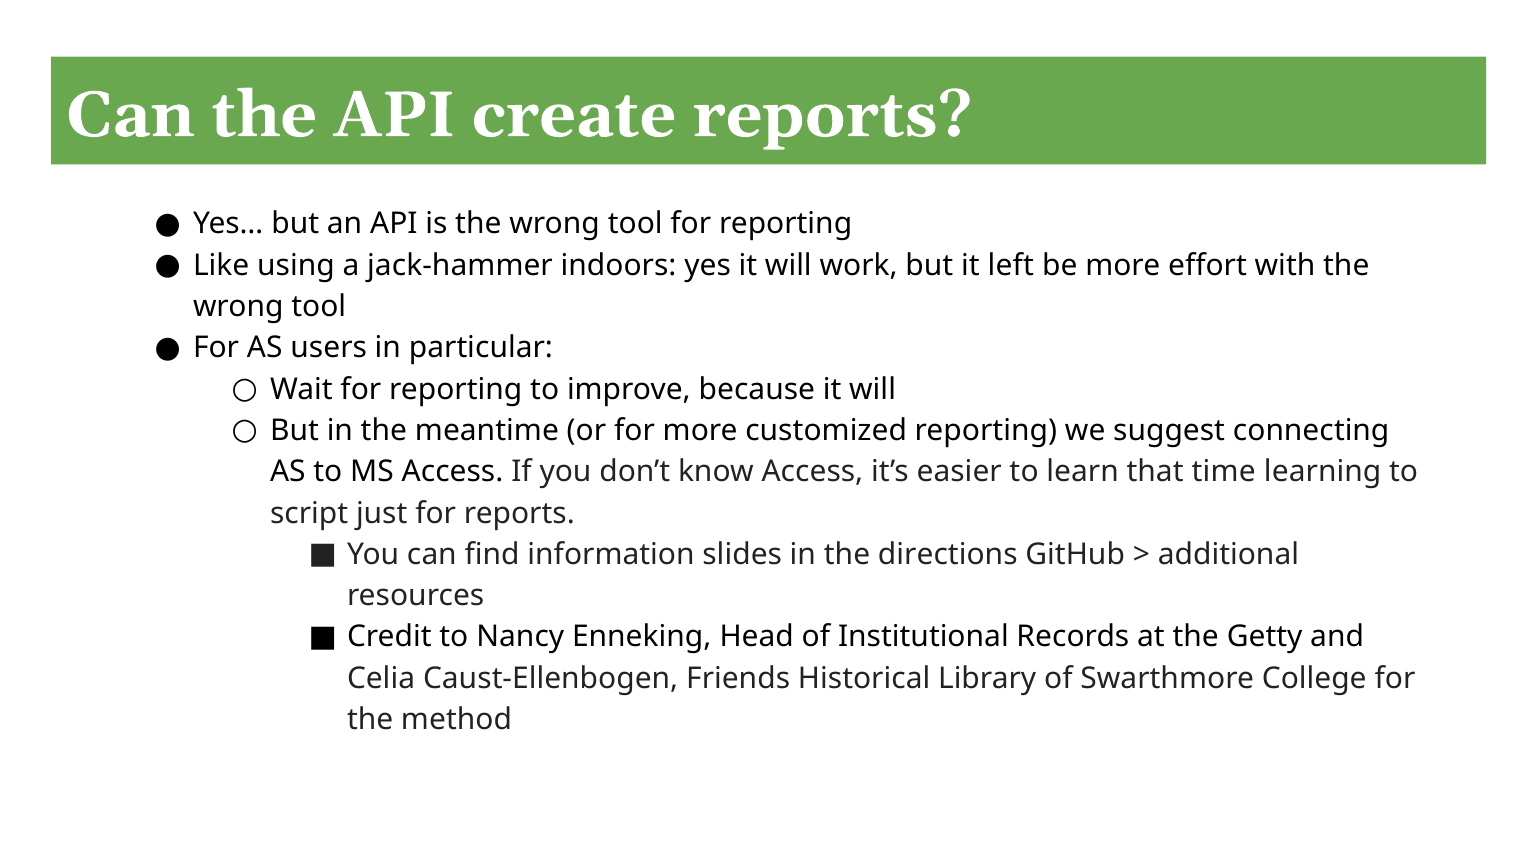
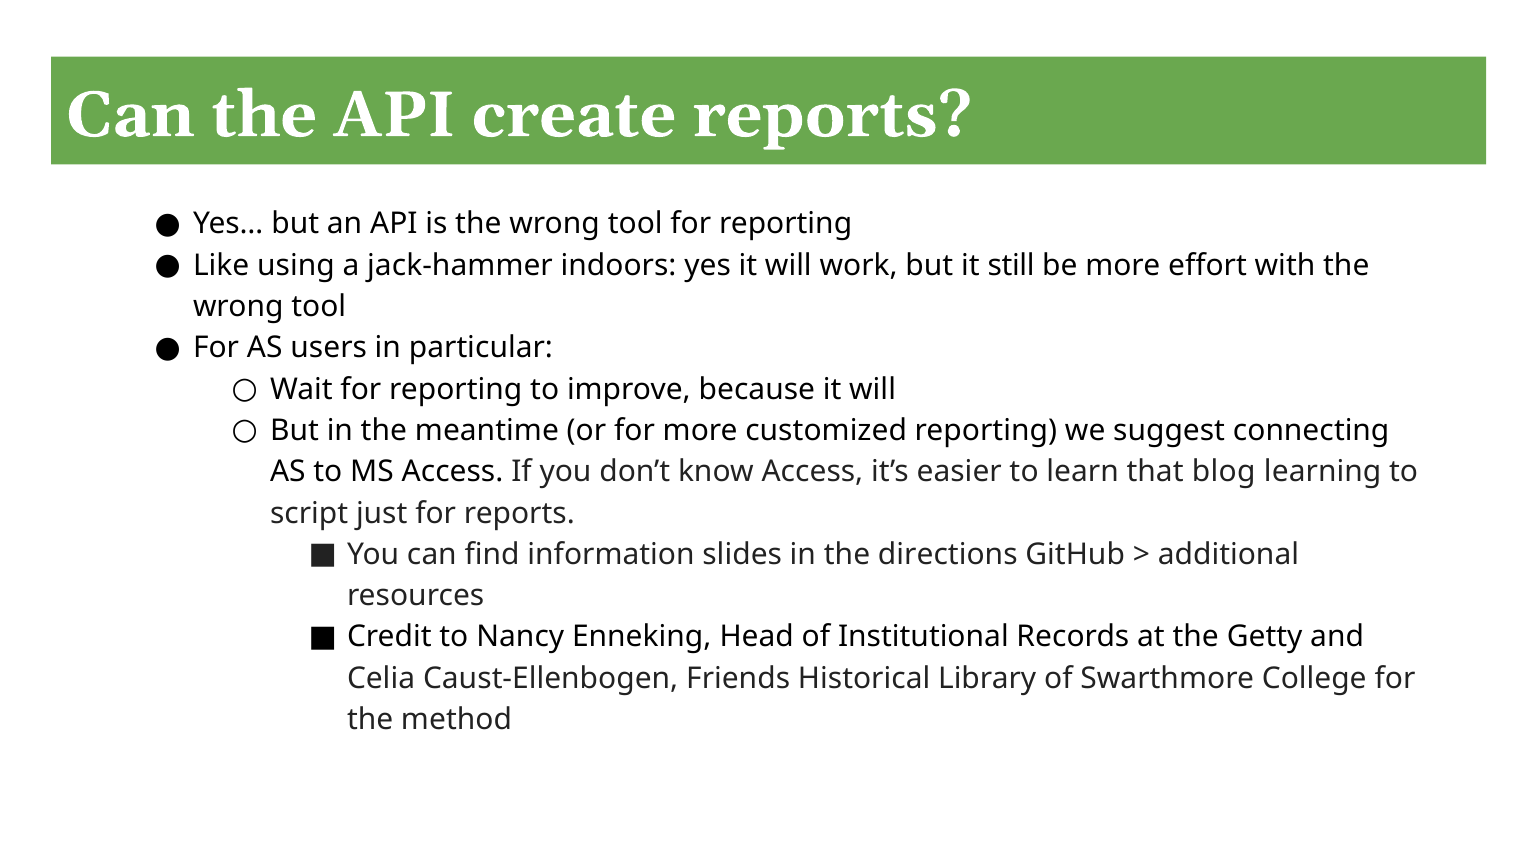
left: left -> still
time: time -> blog
